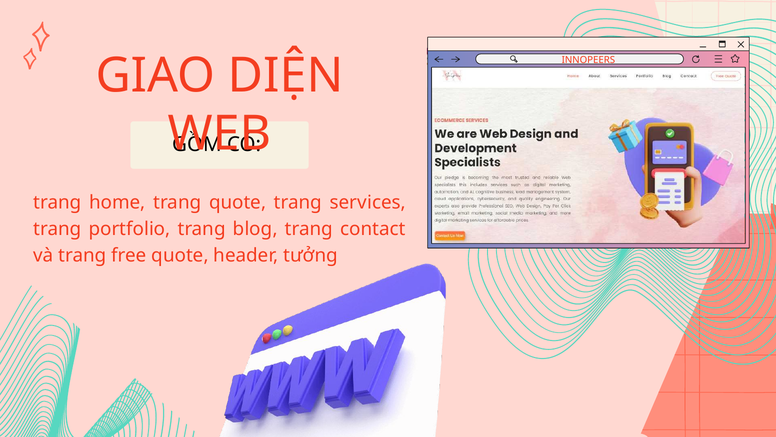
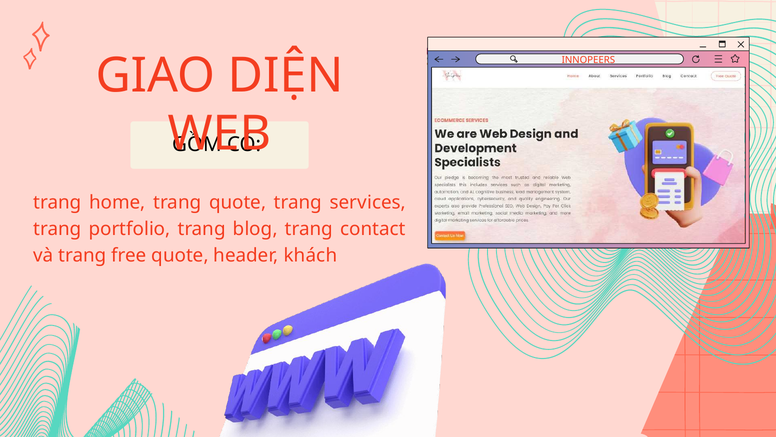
tưởng: tưởng -> khách
